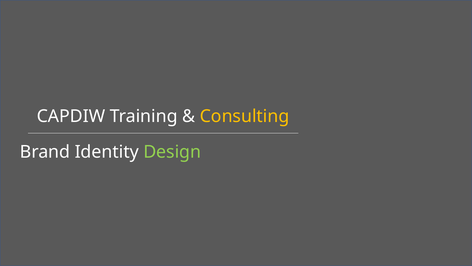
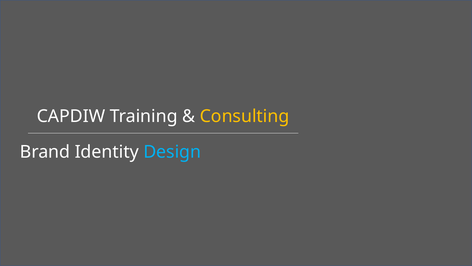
Design colour: light green -> light blue
